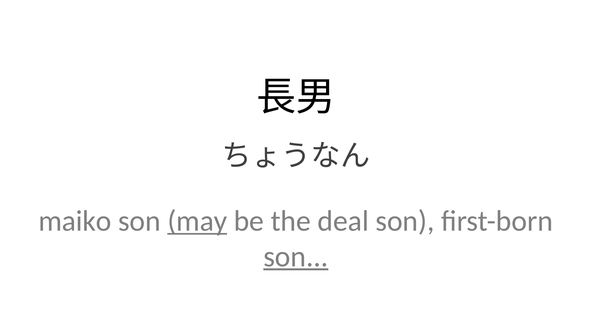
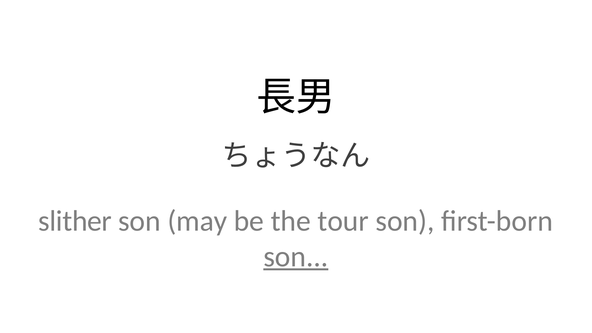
maiko: maiko -> slither
may underline: present -> none
deal: deal -> tour
